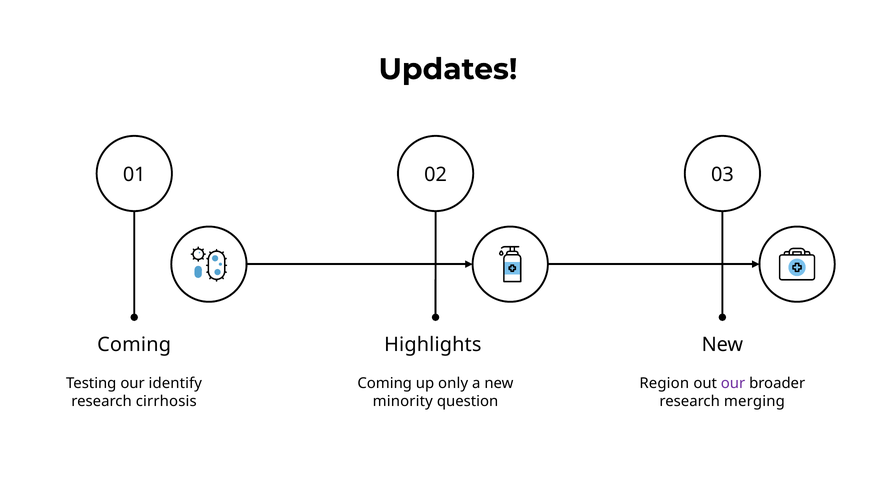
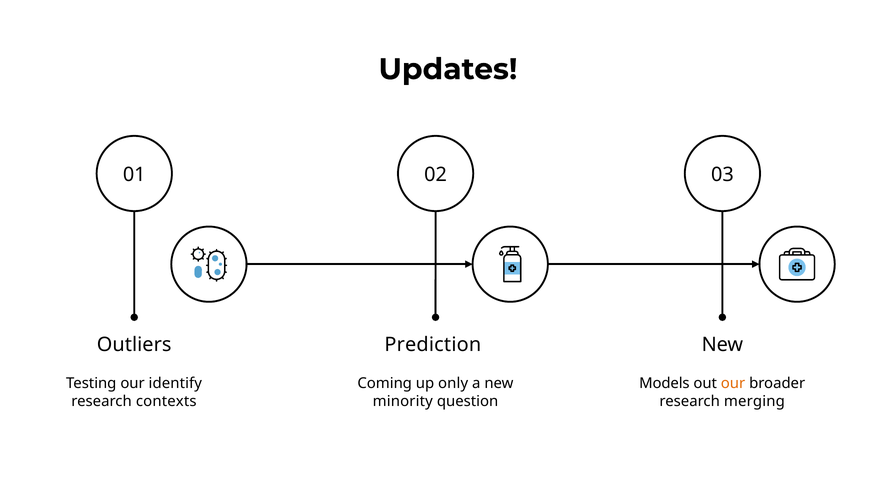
Coming at (134, 345): Coming -> Outliers
Highlights: Highlights -> Prediction
Region: Region -> Models
our at (733, 383) colour: purple -> orange
cirrhosis: cirrhosis -> contexts
